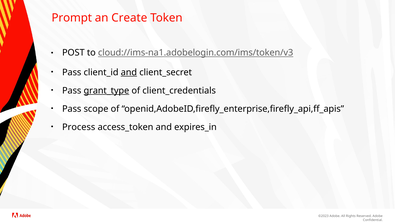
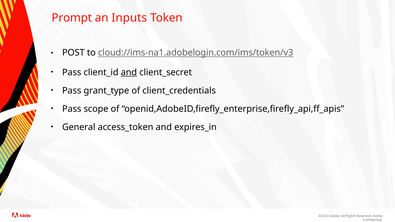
Create: Create -> Inputs
grant_type underline: present -> none
Process: Process -> General
